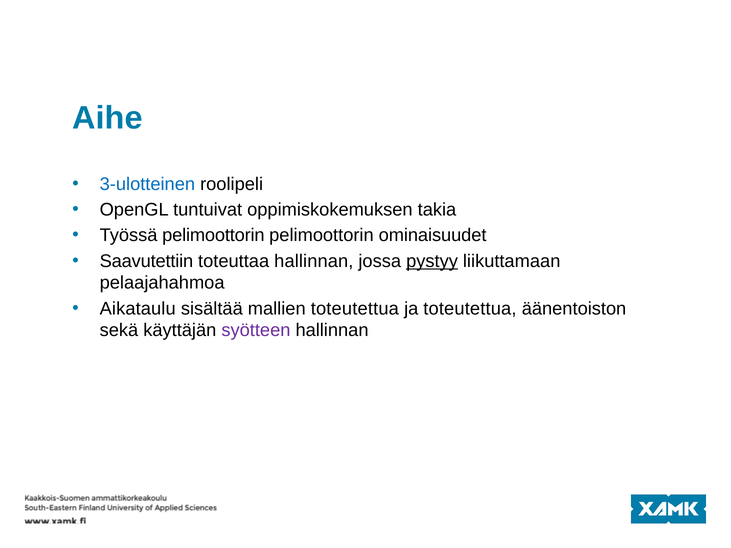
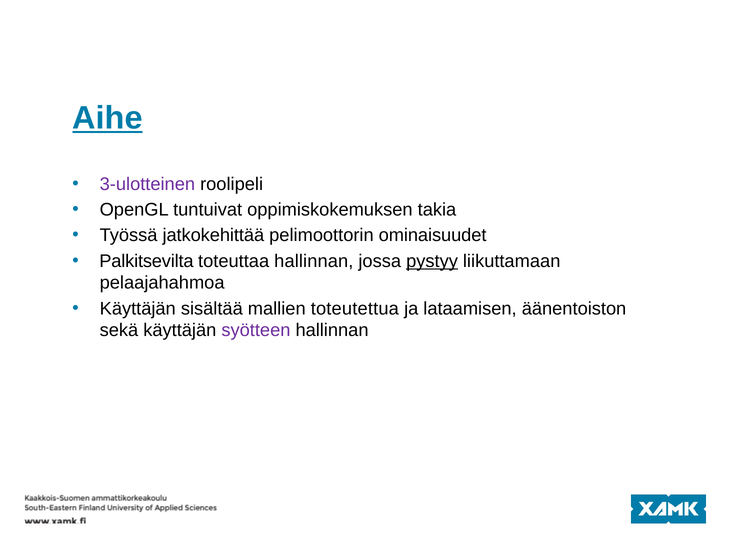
Aihe underline: none -> present
3-ulotteinen colour: blue -> purple
Työssä pelimoottorin: pelimoottorin -> jatkokehittää
Saavutettiin: Saavutettiin -> Palkitsevilta
Aikataulu at (138, 309): Aikataulu -> Käyttäjän
ja toteutettua: toteutettua -> lataamisen
